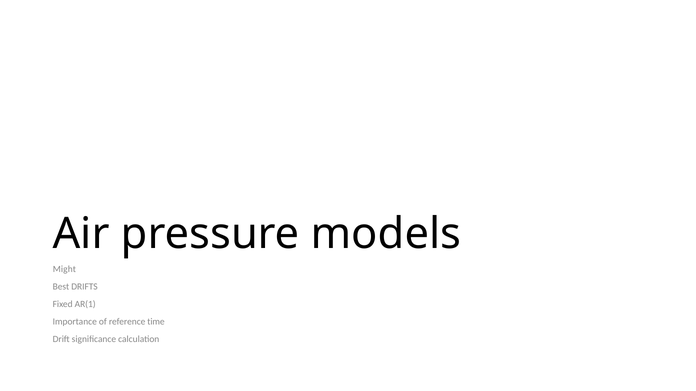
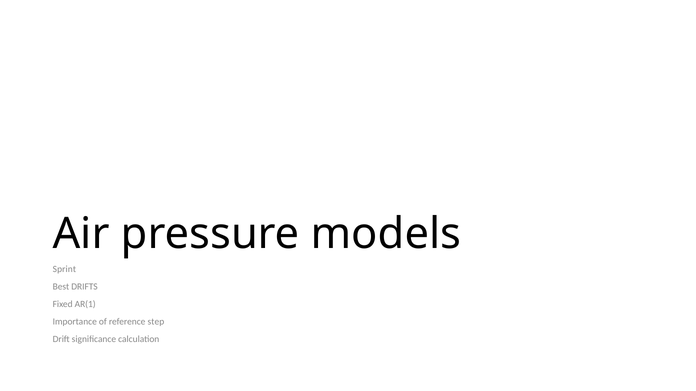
Might: Might -> Sprint
time: time -> step
